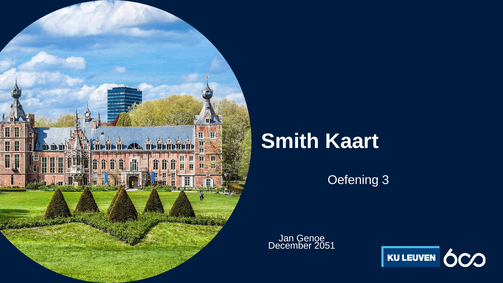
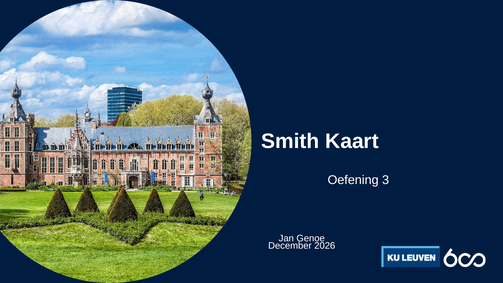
2051: 2051 -> 2026
